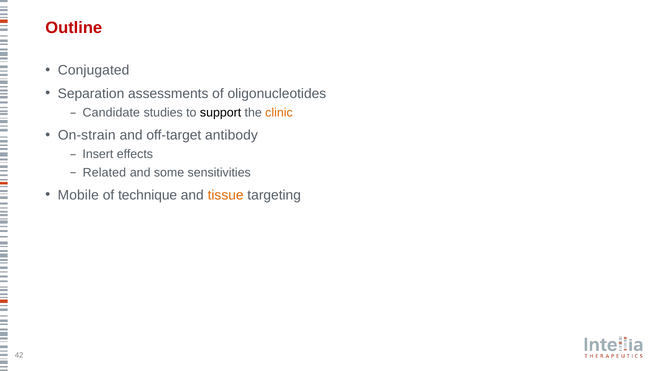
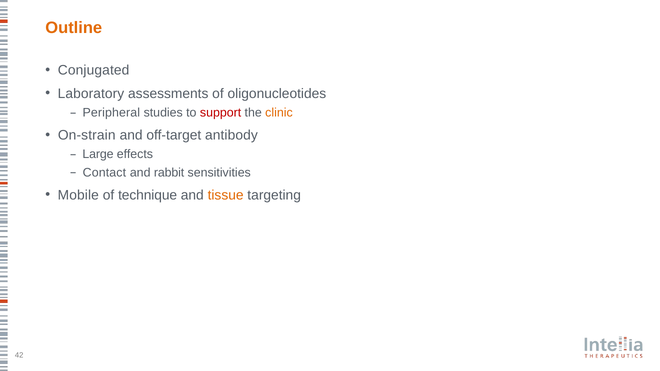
Outline colour: red -> orange
Separation: Separation -> Laboratory
Candidate: Candidate -> Peripheral
support colour: black -> red
Insert: Insert -> Large
Related: Related -> Contact
some: some -> rabbit
